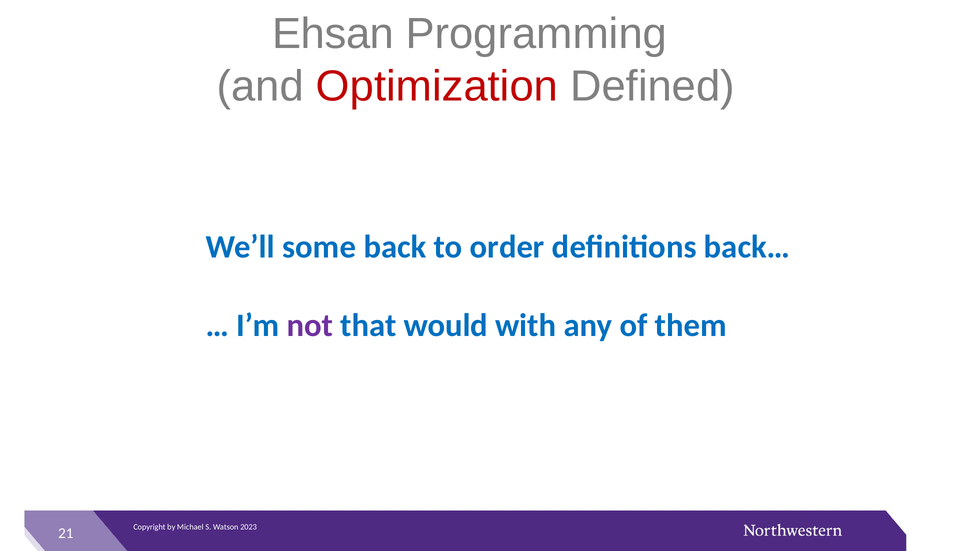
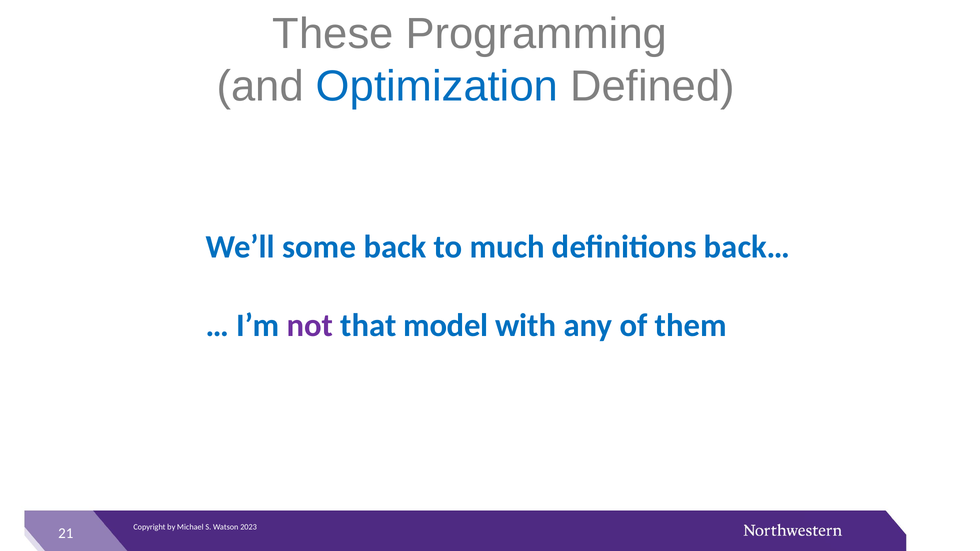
Ehsan: Ehsan -> These
Optimization colour: red -> blue
order: order -> much
would: would -> model
